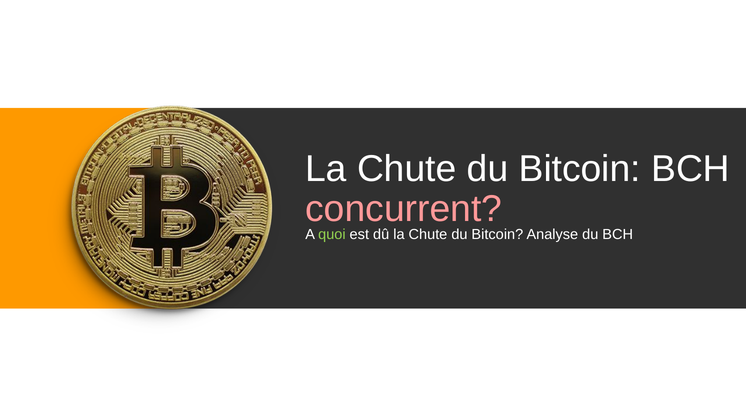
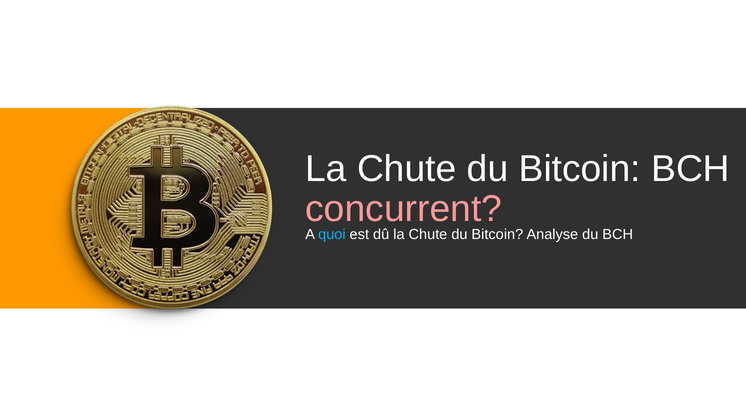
quoi colour: light green -> light blue
